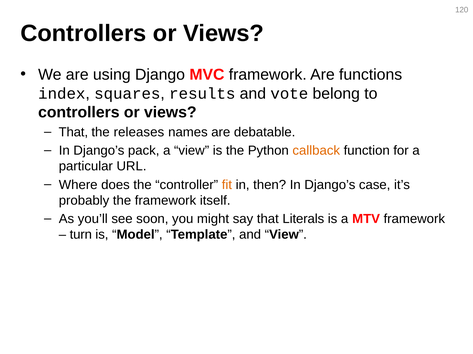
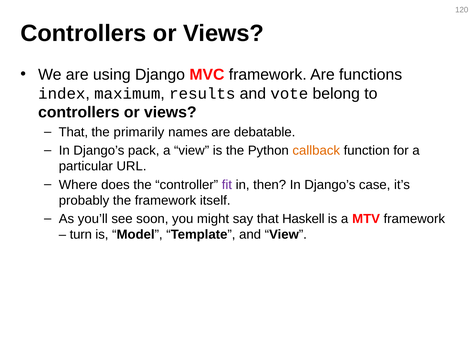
squares: squares -> maximum
releases: releases -> primarily
fit colour: orange -> purple
Literals: Literals -> Haskell
